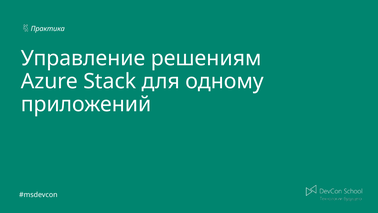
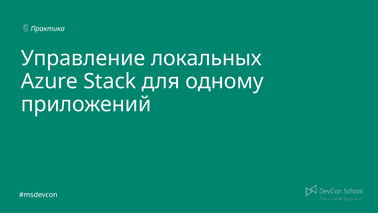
решениям: решениям -> локальных
